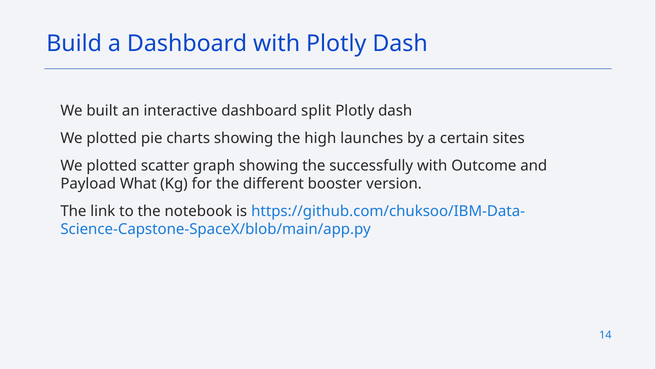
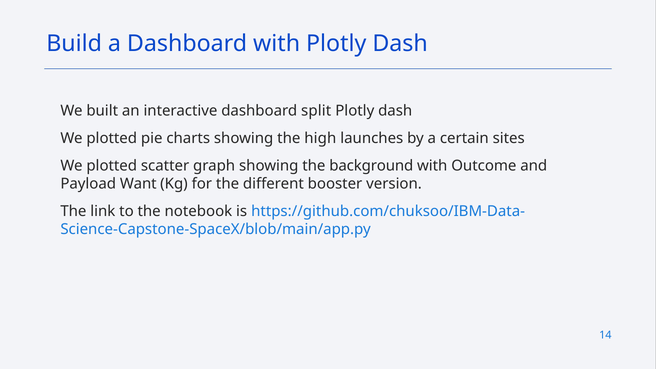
successfully: successfully -> background
What: What -> Want
